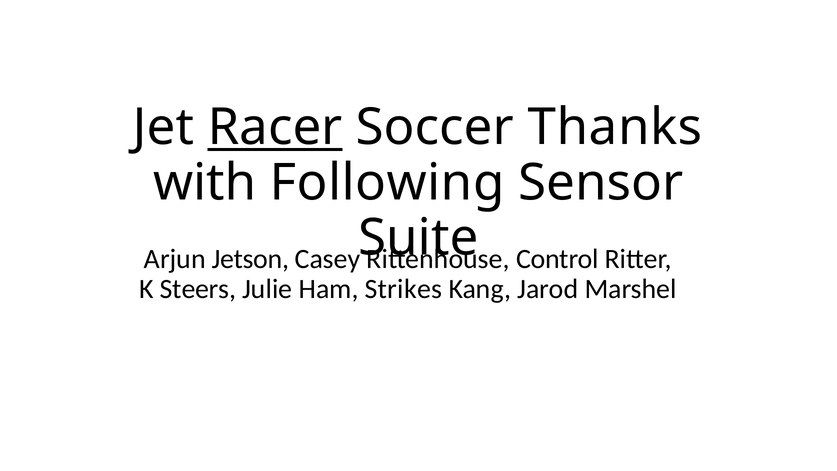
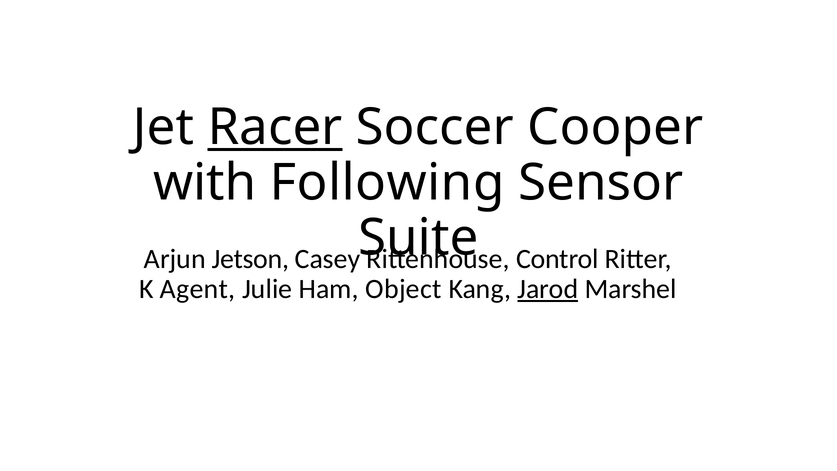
Thanks: Thanks -> Cooper
Steers: Steers -> Agent
Strikes: Strikes -> Object
Jarod underline: none -> present
